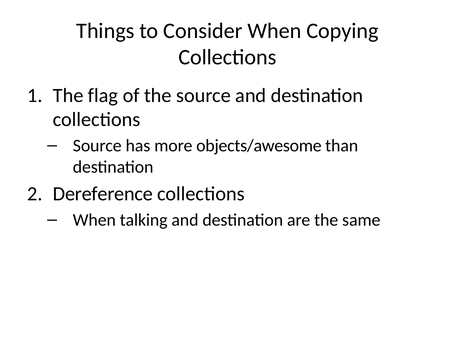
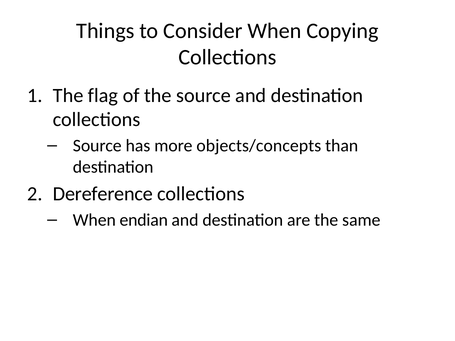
objects/awesome: objects/awesome -> objects/concepts
talking: talking -> endian
